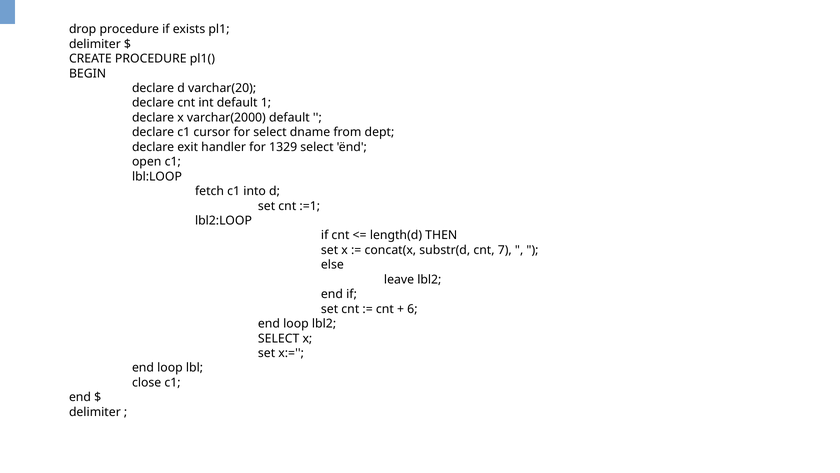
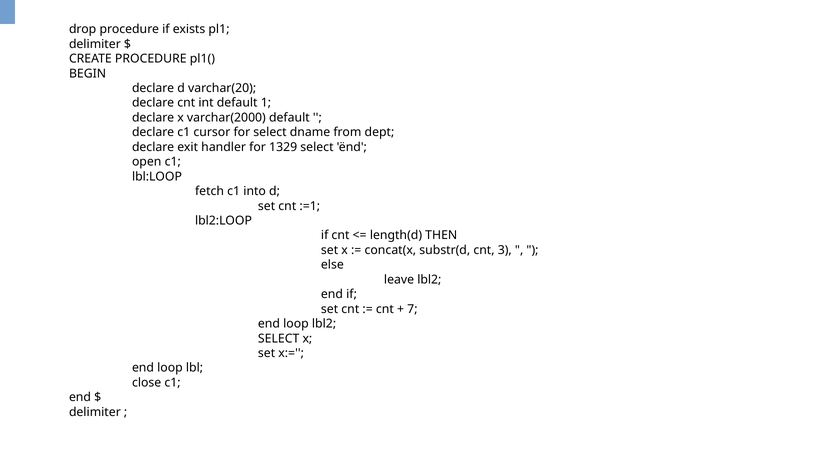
7: 7 -> 3
6: 6 -> 7
